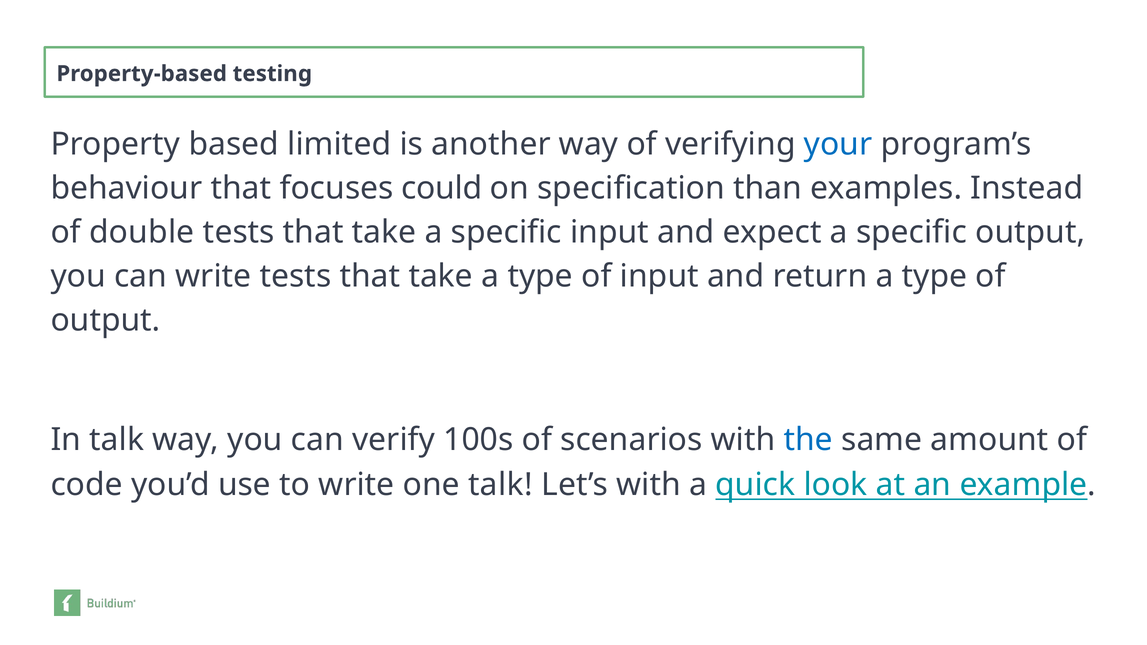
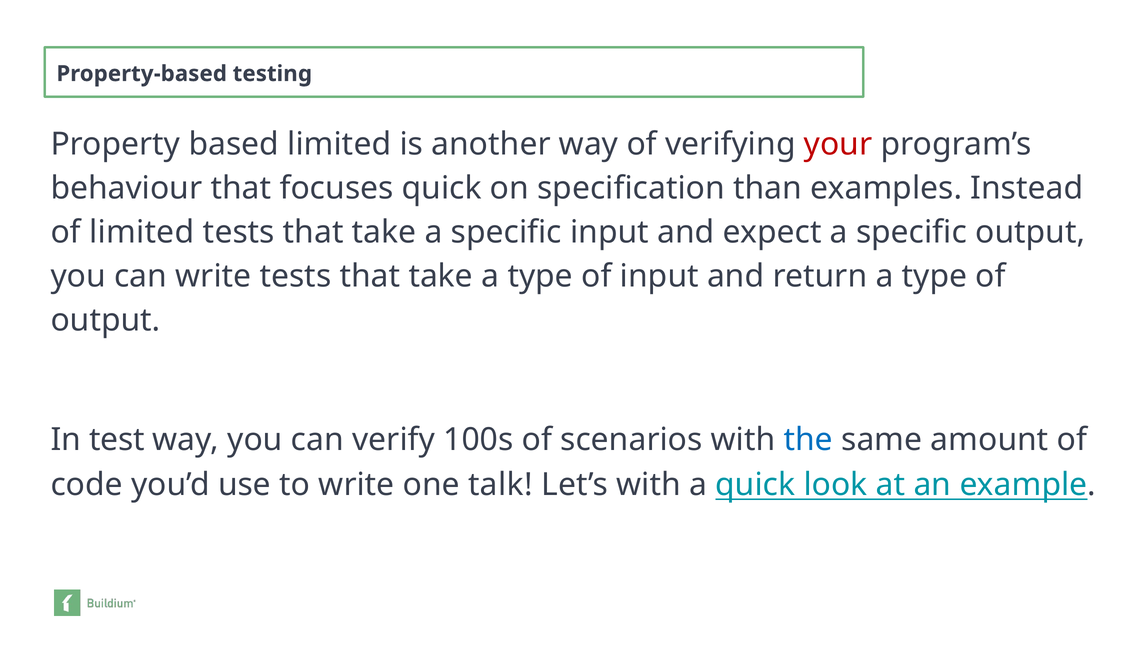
your colour: blue -> red
focuses could: could -> quick
of double: double -> limited
In talk: talk -> test
